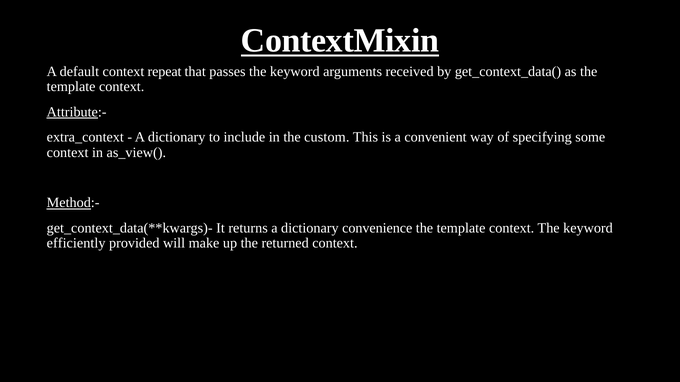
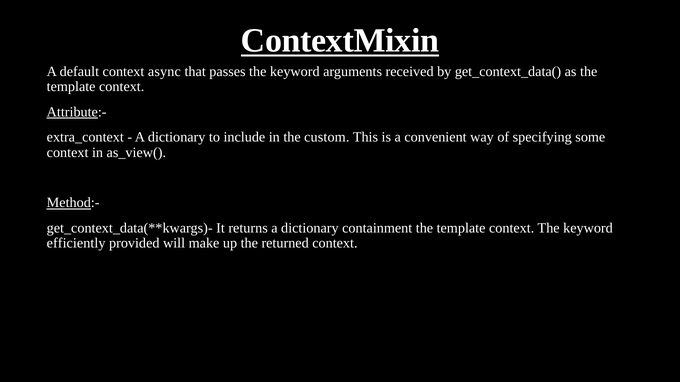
repeat: repeat -> async
convenience: convenience -> containment
